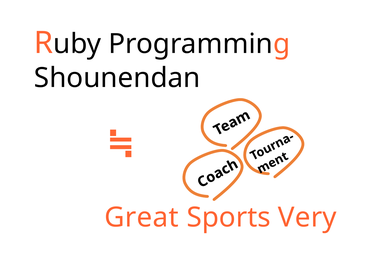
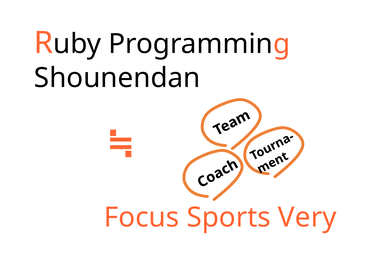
Great: Great -> Focus
